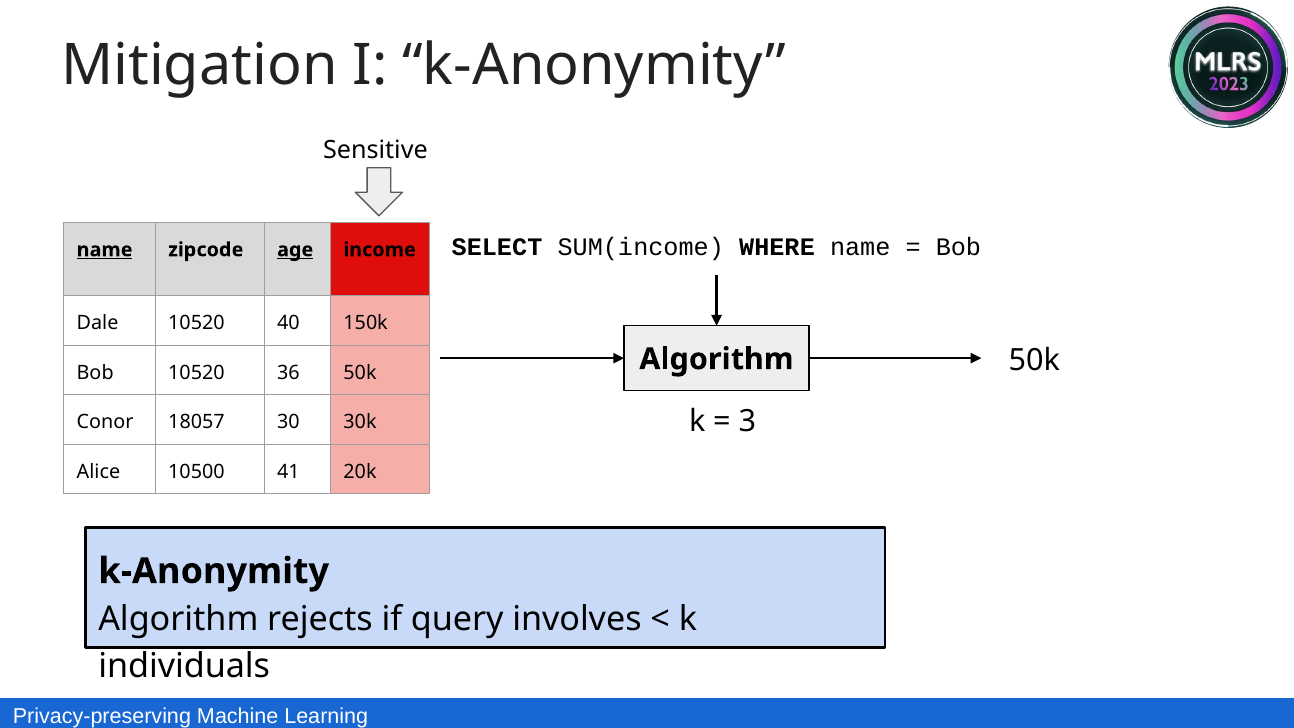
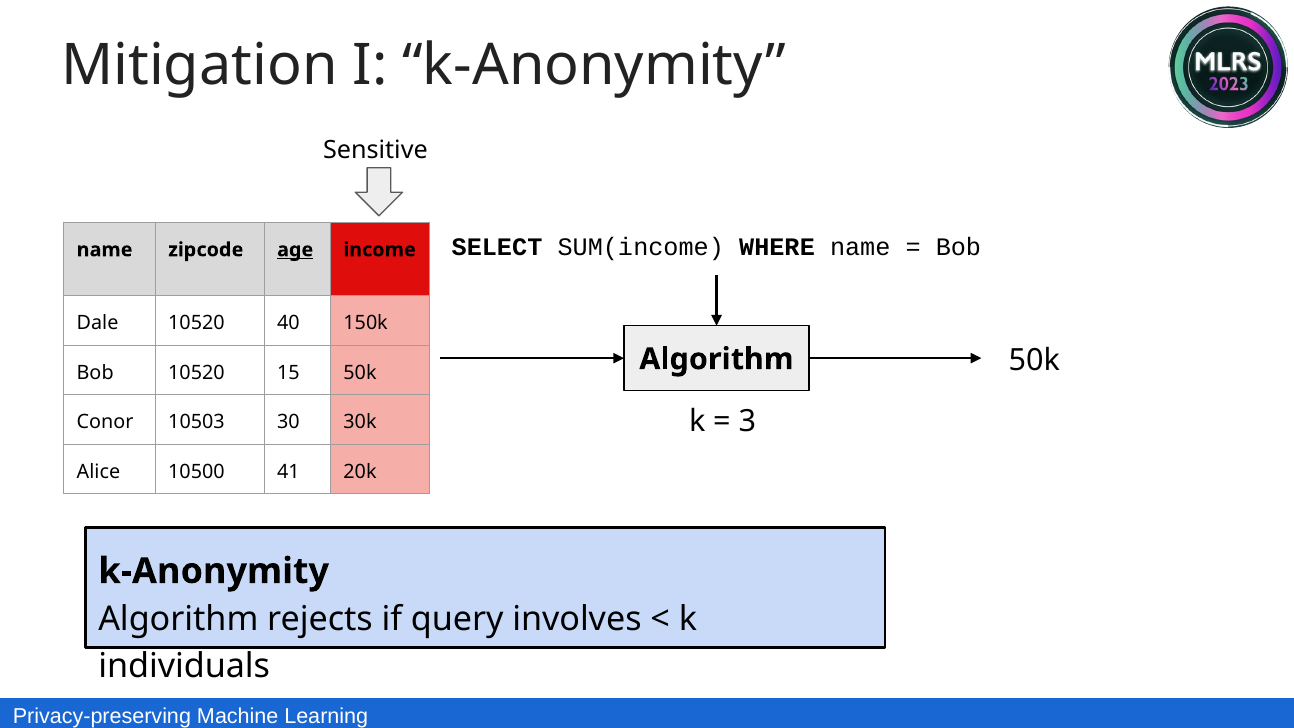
name at (105, 250) underline: present -> none
36: 36 -> 15
18057: 18057 -> 10503
